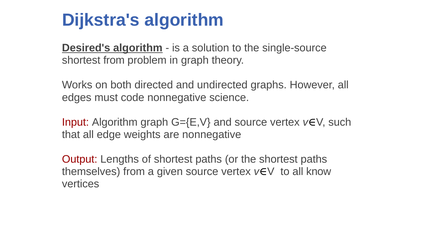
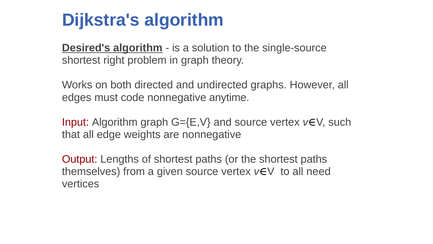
shortest from: from -> right
science: science -> anytime
know: know -> need
